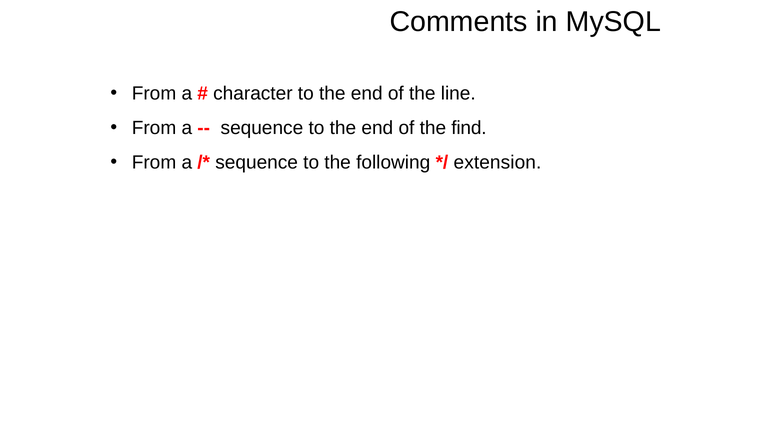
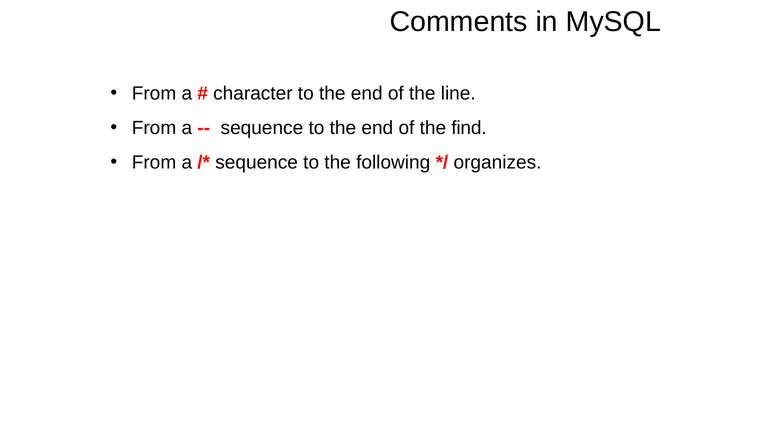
extension: extension -> organizes
